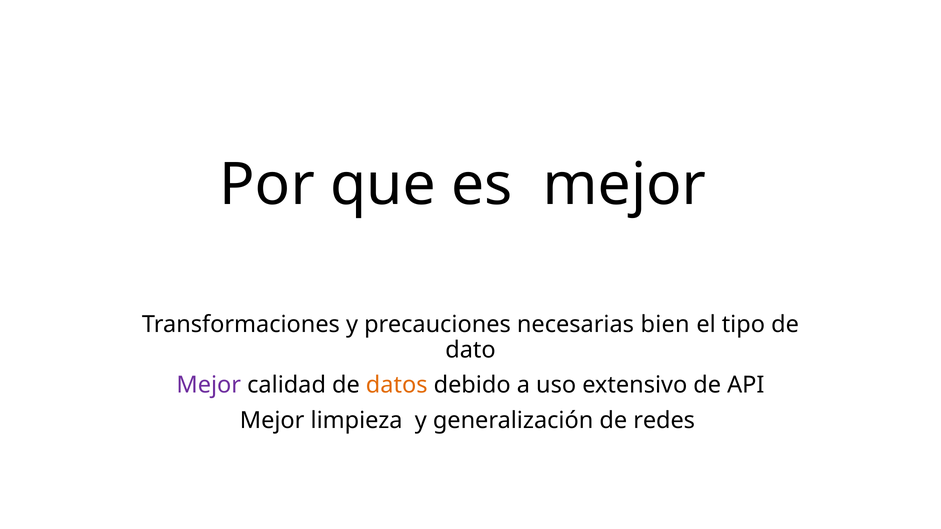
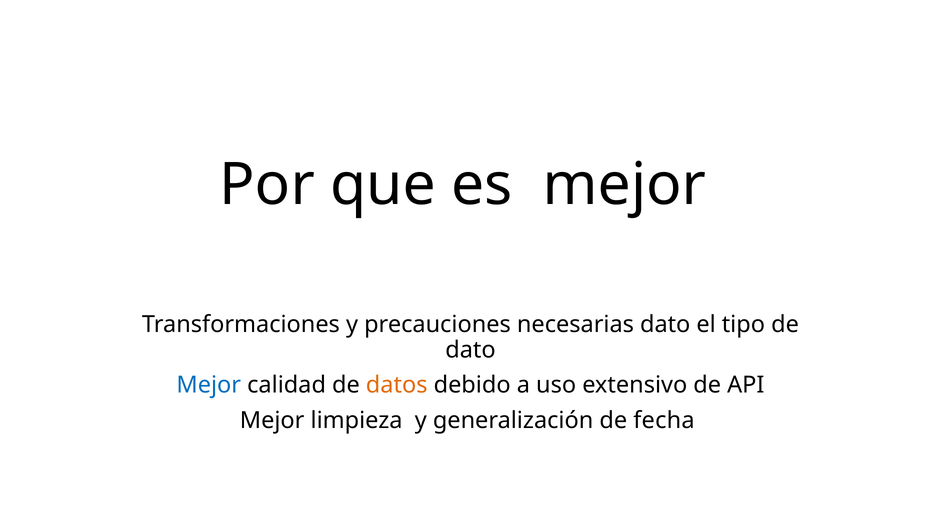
necesarias bien: bien -> dato
Mejor at (209, 385) colour: purple -> blue
redes: redes -> fecha
